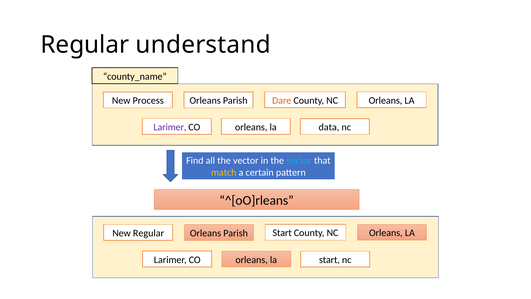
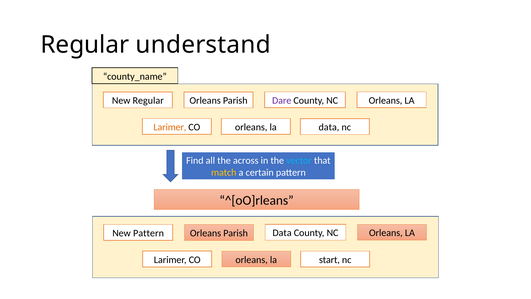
New Process: Process -> Regular
Dare colour: orange -> purple
Larimer at (170, 127) colour: purple -> orange
all the vector: vector -> across
New Regular: Regular -> Pattern
Parish Start: Start -> Data
